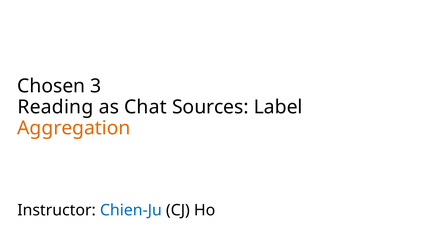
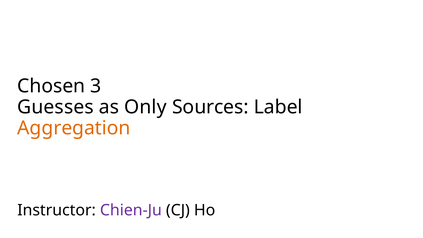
Reading: Reading -> Guesses
Chat: Chat -> Only
Chien-Ju colour: blue -> purple
